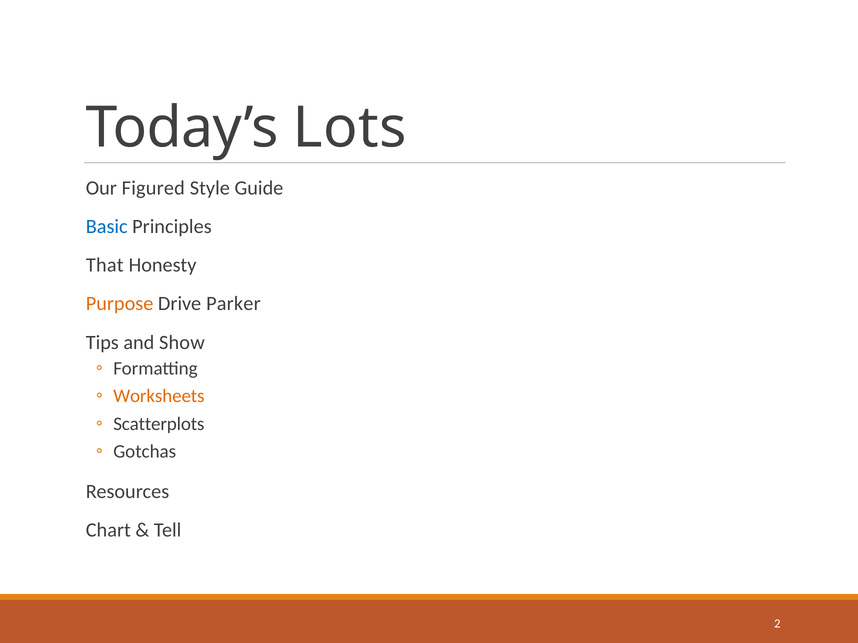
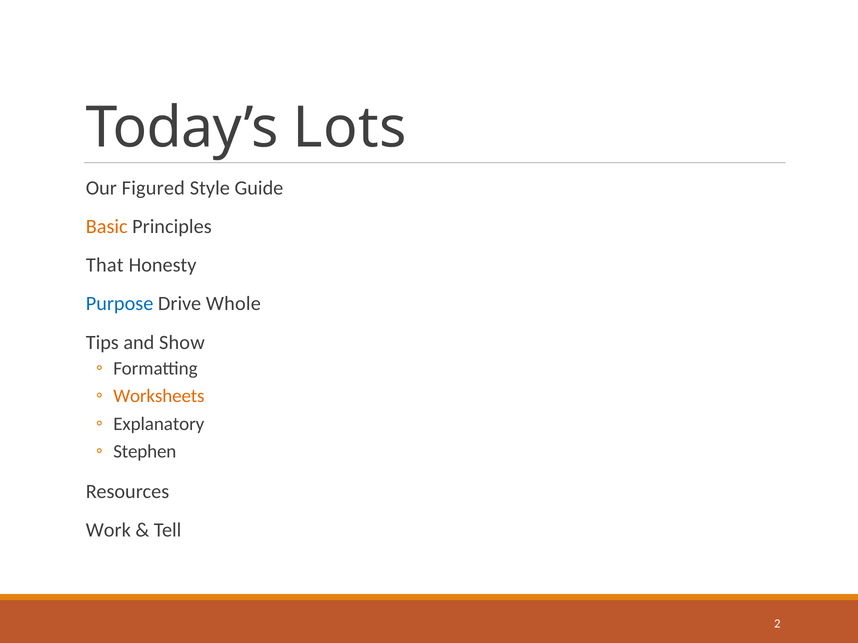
Basic colour: blue -> orange
Purpose colour: orange -> blue
Parker: Parker -> Whole
Scatterplots: Scatterplots -> Explanatory
Gotchas: Gotchas -> Stephen
Chart: Chart -> Work
